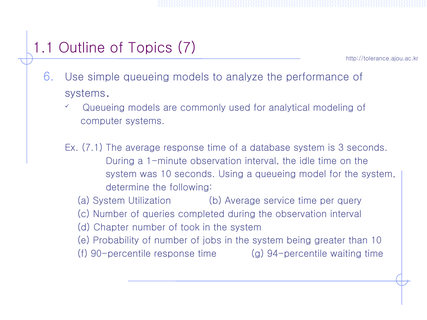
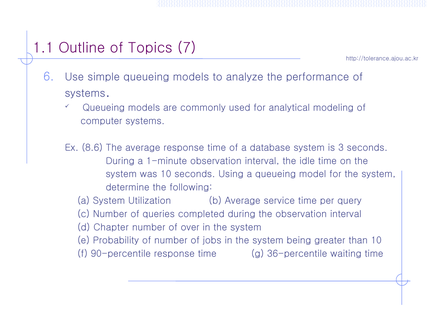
7.1: 7.1 -> 8.6
took: took -> over
94-percentile: 94-percentile -> 36-percentile
